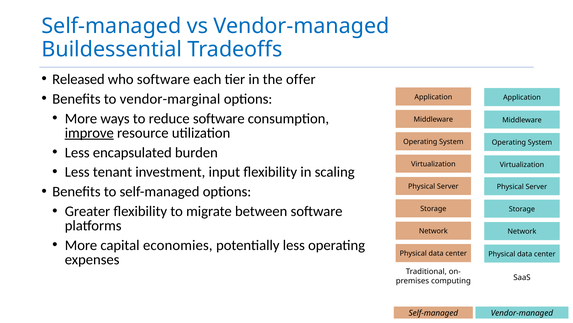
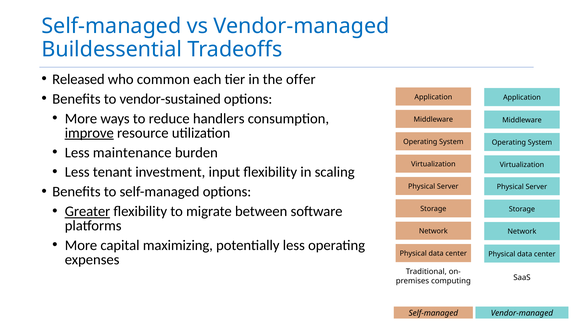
who software: software -> common
vendor-marginal: vendor-marginal -> vendor-sustained
reduce software: software -> handlers
encapsulated: encapsulated -> maintenance
Greater underline: none -> present
economies: economies -> maximizing
